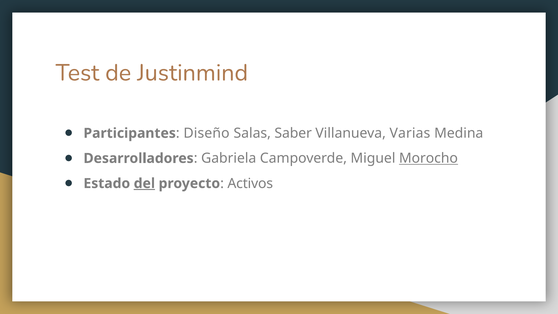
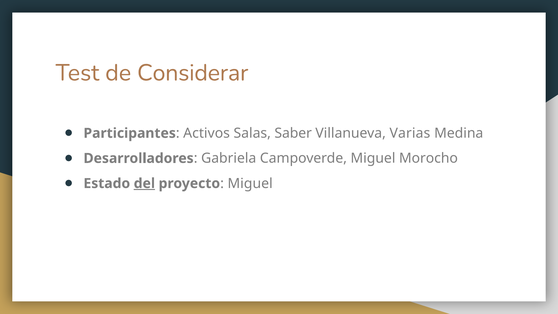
Justinmind: Justinmind -> Considerar
Diseño: Diseño -> Activos
Morocho underline: present -> none
Activos at (250, 183): Activos -> Miguel
